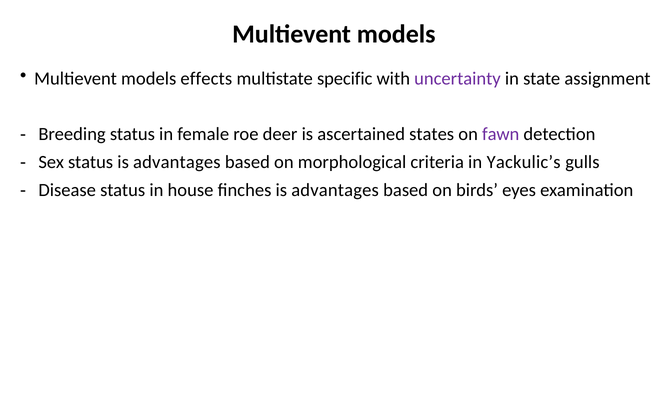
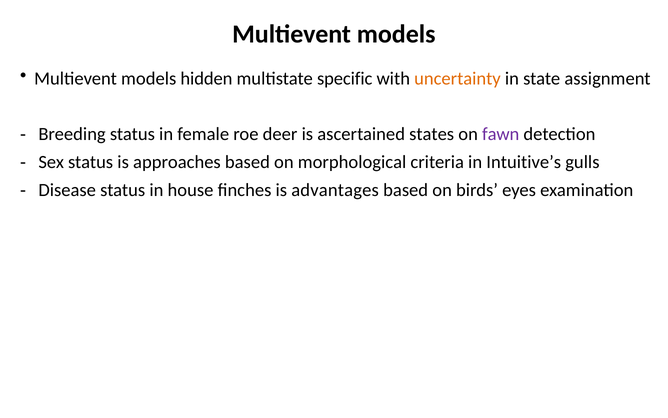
effects: effects -> hidden
uncertainty colour: purple -> orange
status is advantages: advantages -> approaches
Yackulic’s: Yackulic’s -> Intuitive’s
